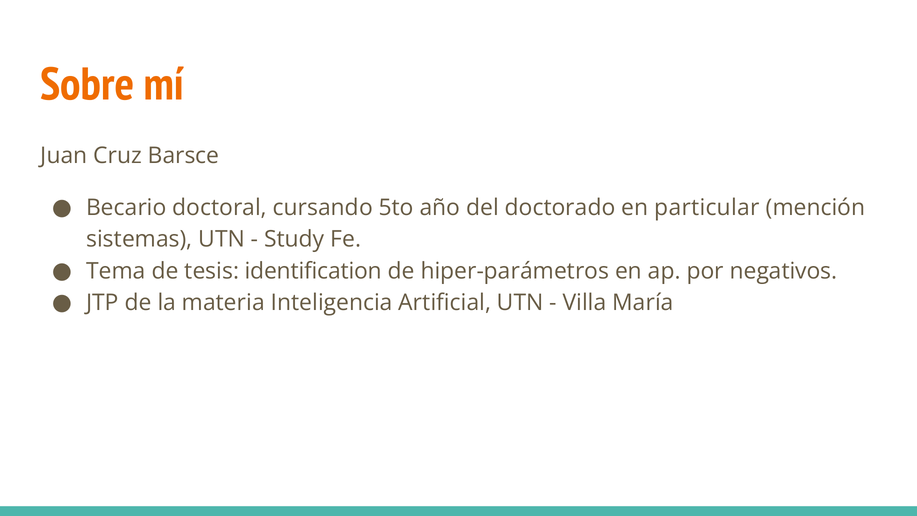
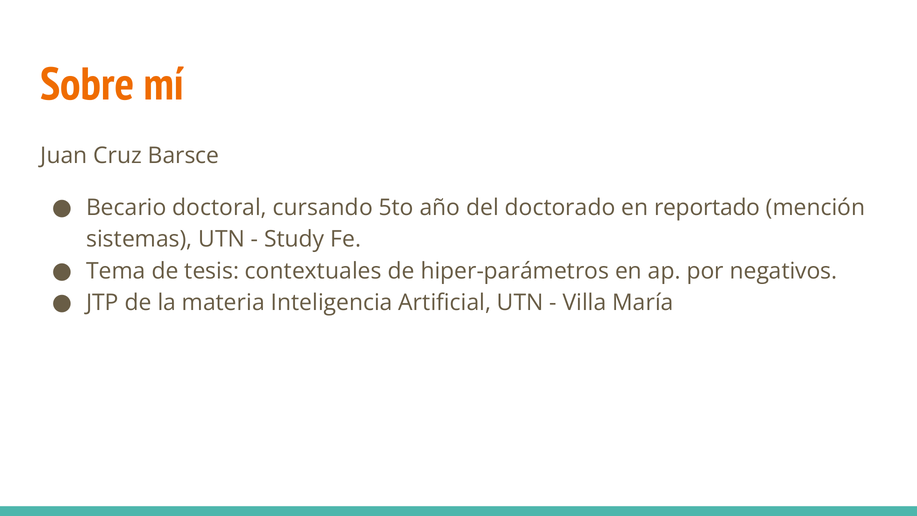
particular: particular -> reportado
identification: identification -> contextuales
